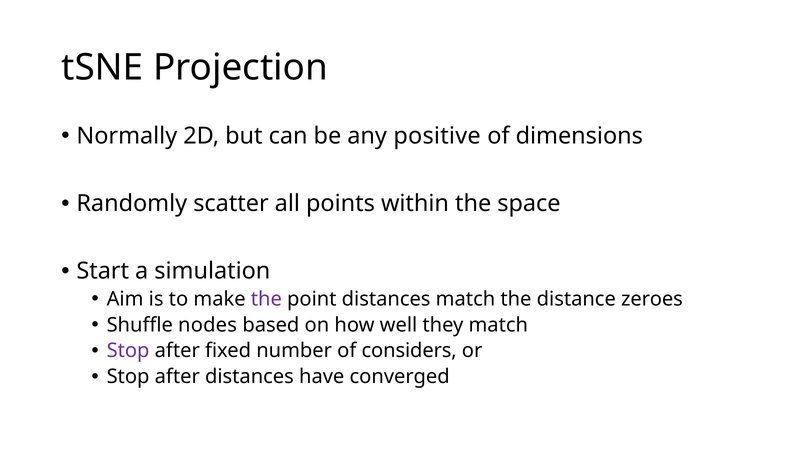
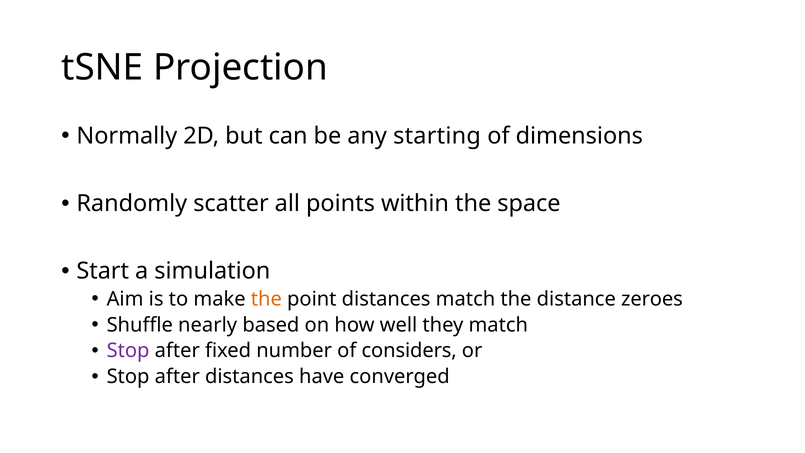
positive: positive -> starting
the at (266, 299) colour: purple -> orange
nodes: nodes -> nearly
